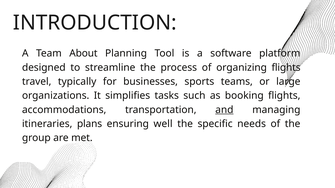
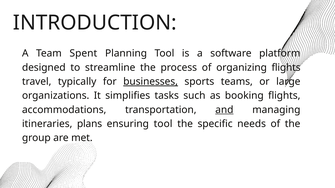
About: About -> Spent
businesses underline: none -> present
ensuring well: well -> tool
